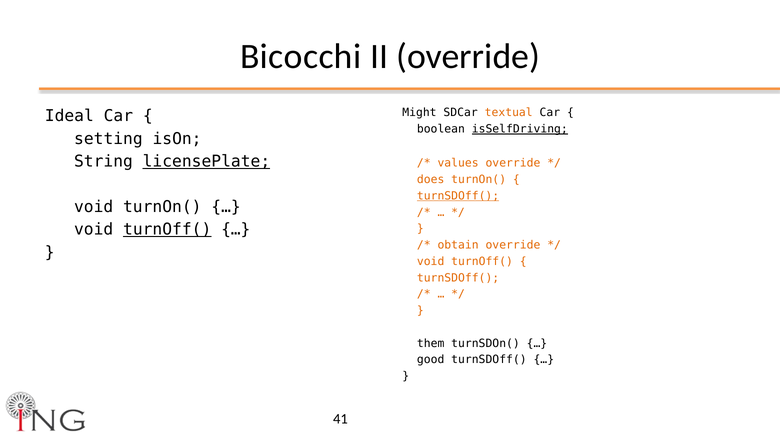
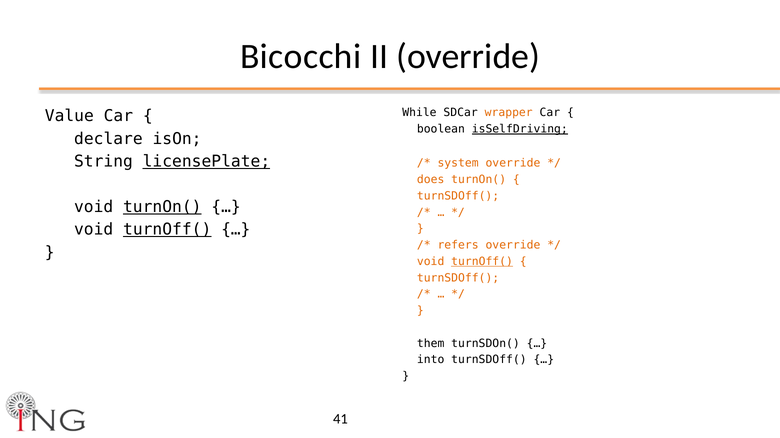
Might: Might -> While
textual: textual -> wrapper
Ideal: Ideal -> Value
setting: setting -> declare
values: values -> system
turnSDOff( at (458, 196) underline: present -> none
turnOn( at (162, 207) underline: none -> present
obtain: obtain -> refers
turnOff( at (482, 262) underline: none -> present
good: good -> into
